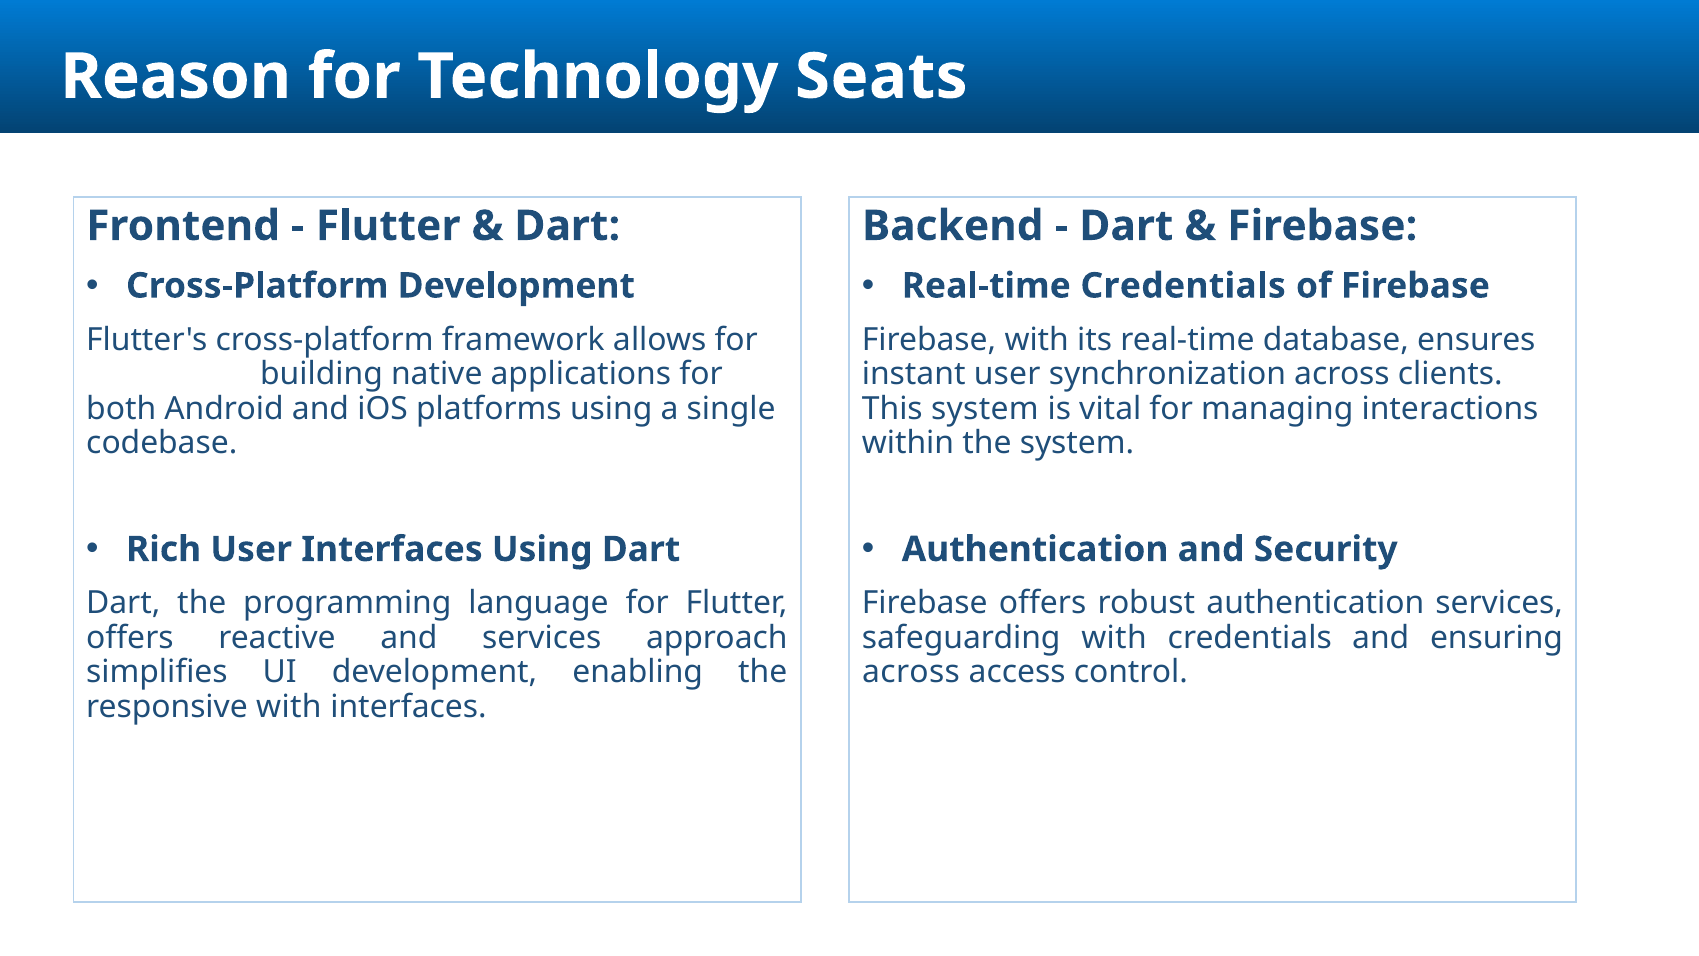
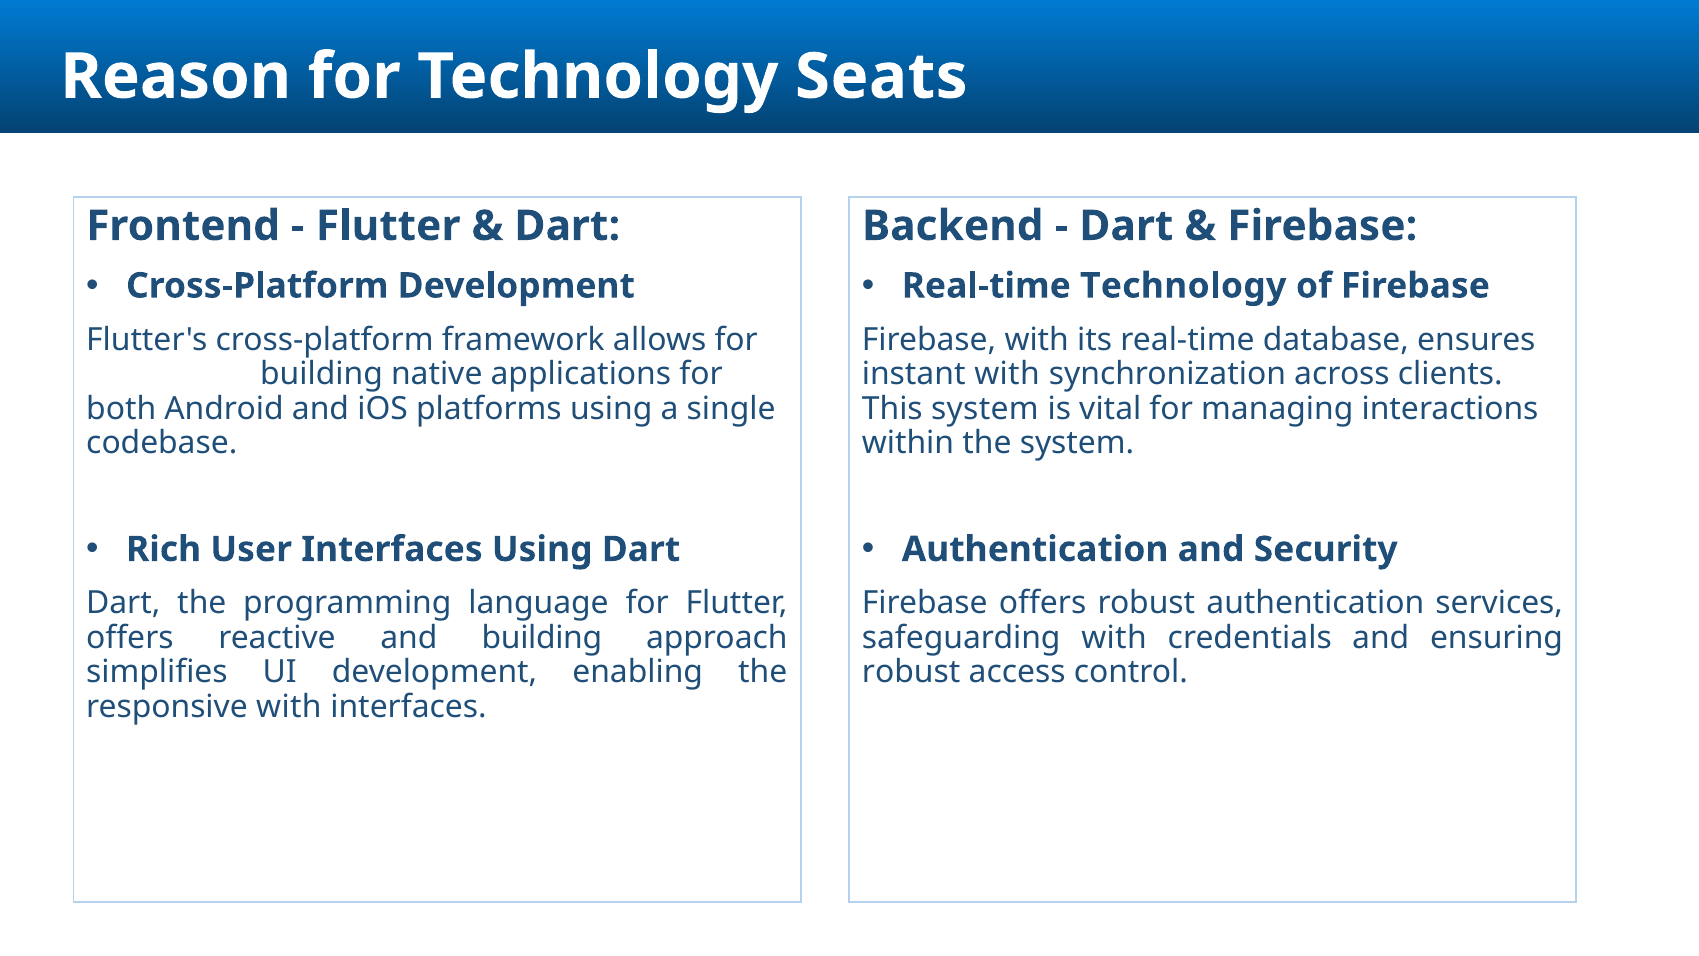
Real-time Credentials: Credentials -> Technology
instant user: user -> with
and services: services -> building
across at (911, 672): across -> robust
